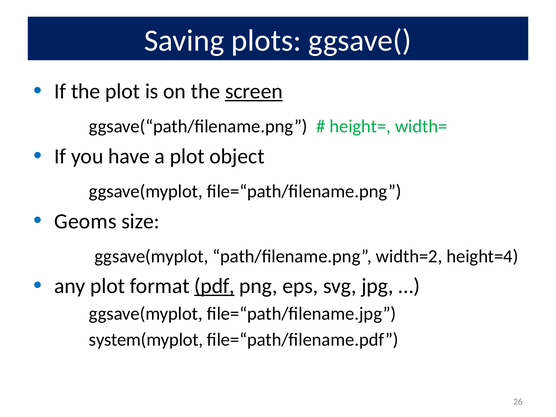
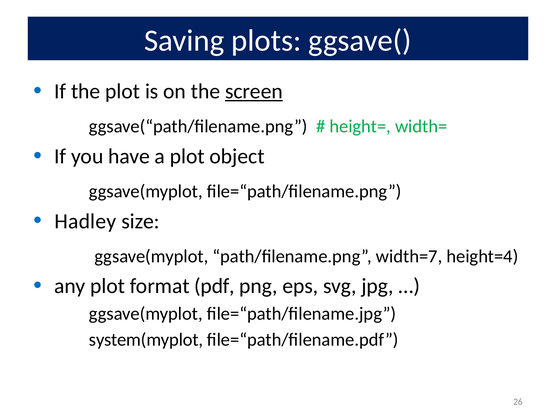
Geoms: Geoms -> Hadley
width=2: width=2 -> width=7
pdf underline: present -> none
